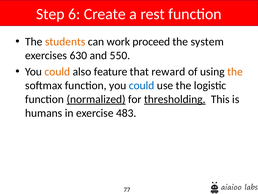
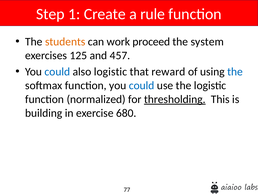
6: 6 -> 1
rest: rest -> rule
630: 630 -> 125
550: 550 -> 457
could at (57, 71) colour: orange -> blue
also feature: feature -> logistic
the at (235, 71) colour: orange -> blue
normalized underline: present -> none
humans: humans -> building
483: 483 -> 680
